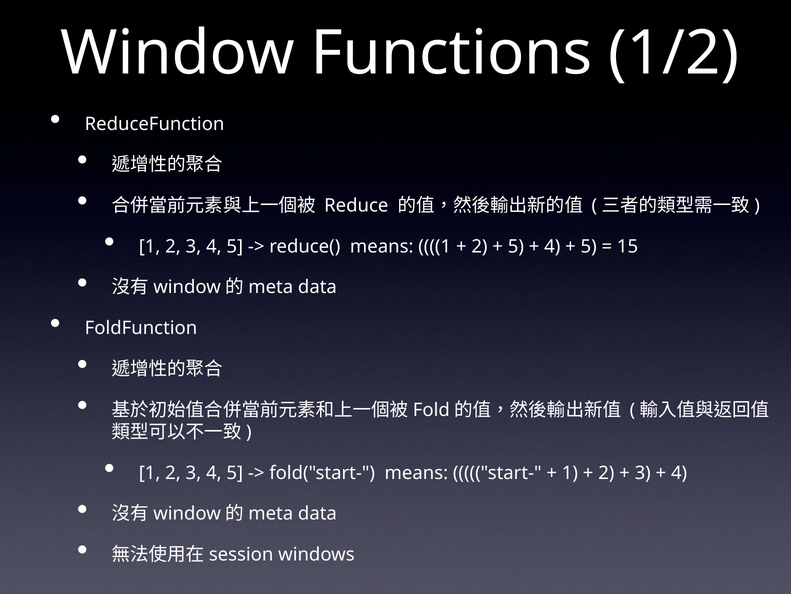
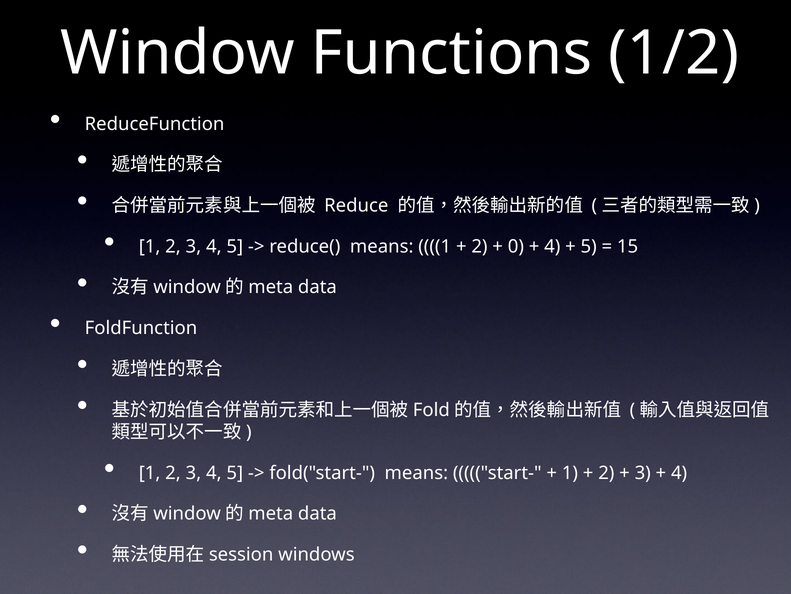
5 at (516, 246): 5 -> 0
